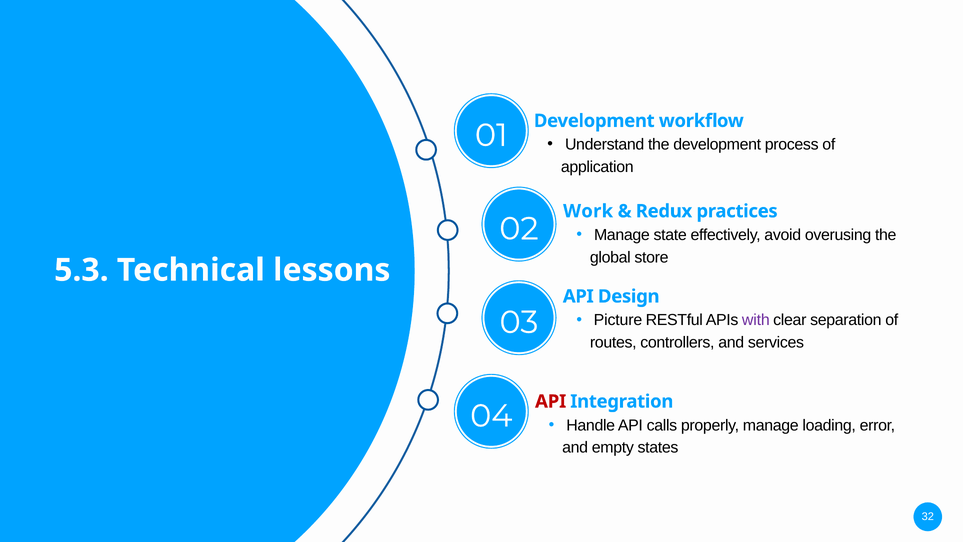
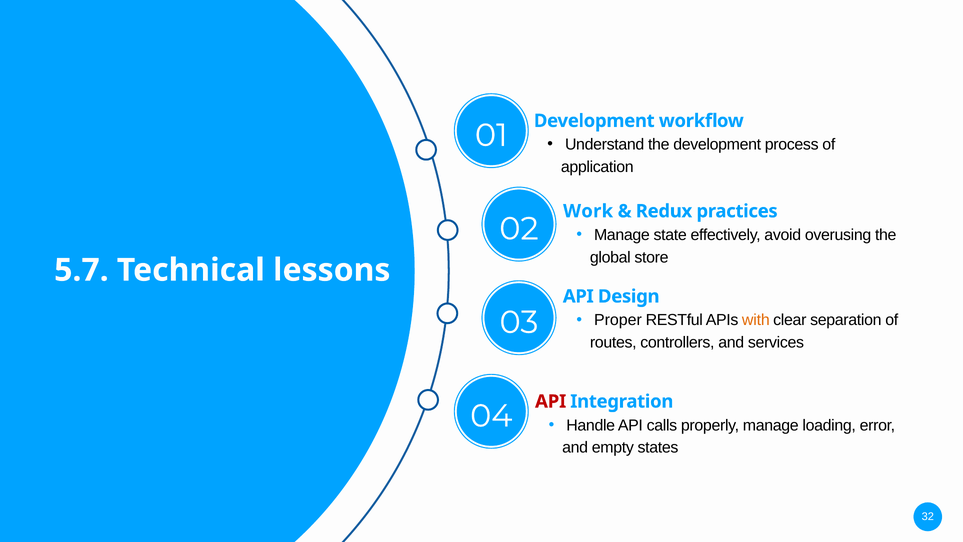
5.3: 5.3 -> 5.7
Picture: Picture -> Proper
with colour: purple -> orange
